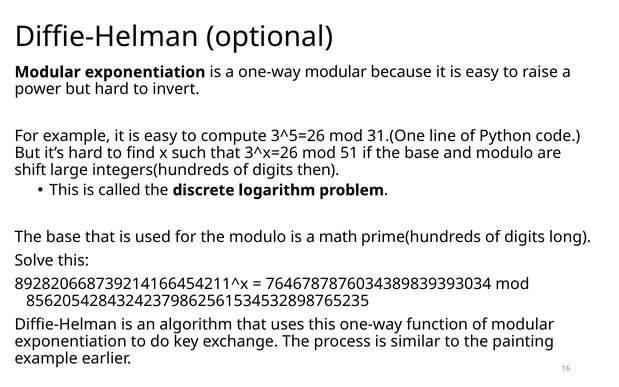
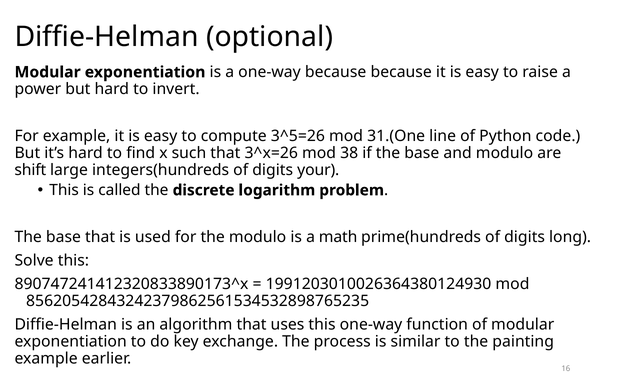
one-way modular: modular -> because
51: 51 -> 38
then: then -> your
892820668739214166454211^x: 892820668739214166454211^x -> 890747241412320833890173^x
7646787876034389839393034: 7646787876034389839393034 -> 1991203010026364380124930
